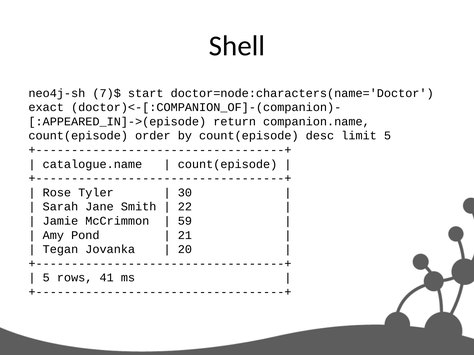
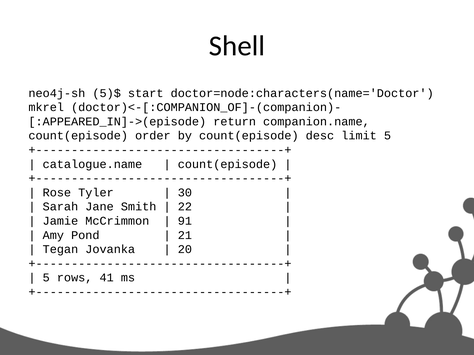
7)$: 7)$ -> 5)$
exact: exact -> mkrel
59: 59 -> 91
